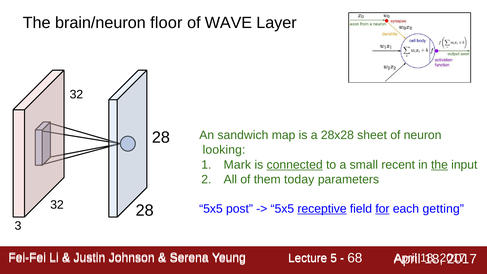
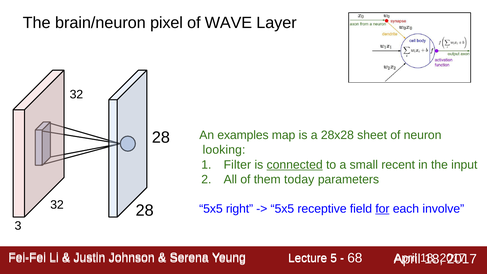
floor: floor -> pixel
sandwich: sandwich -> examples
Mark: Mark -> Filter
the at (439, 165) underline: present -> none
post: post -> right
receptive underline: present -> none
getting: getting -> involve
